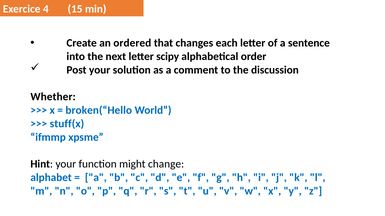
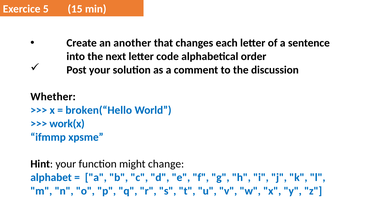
4: 4 -> 5
ordered: ordered -> another
scipy: scipy -> code
stuff(x: stuff(x -> work(x
